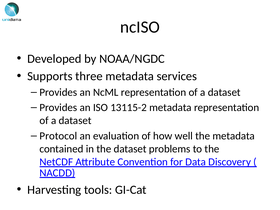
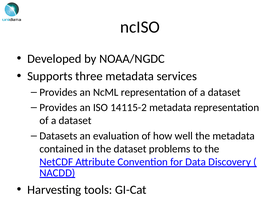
13115-2: 13115-2 -> 14115-2
Protocol: Protocol -> Datasets
